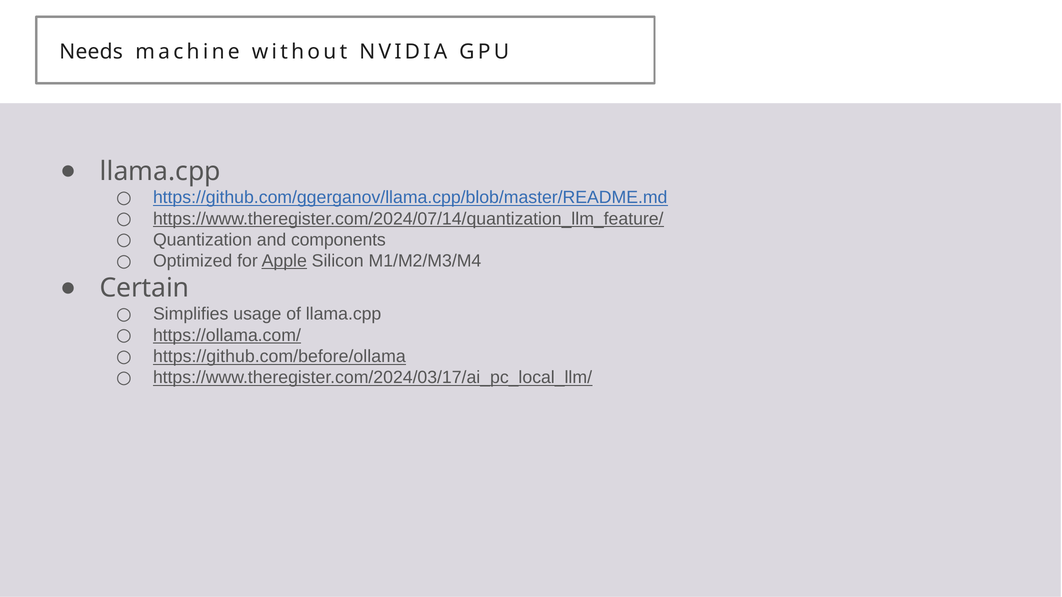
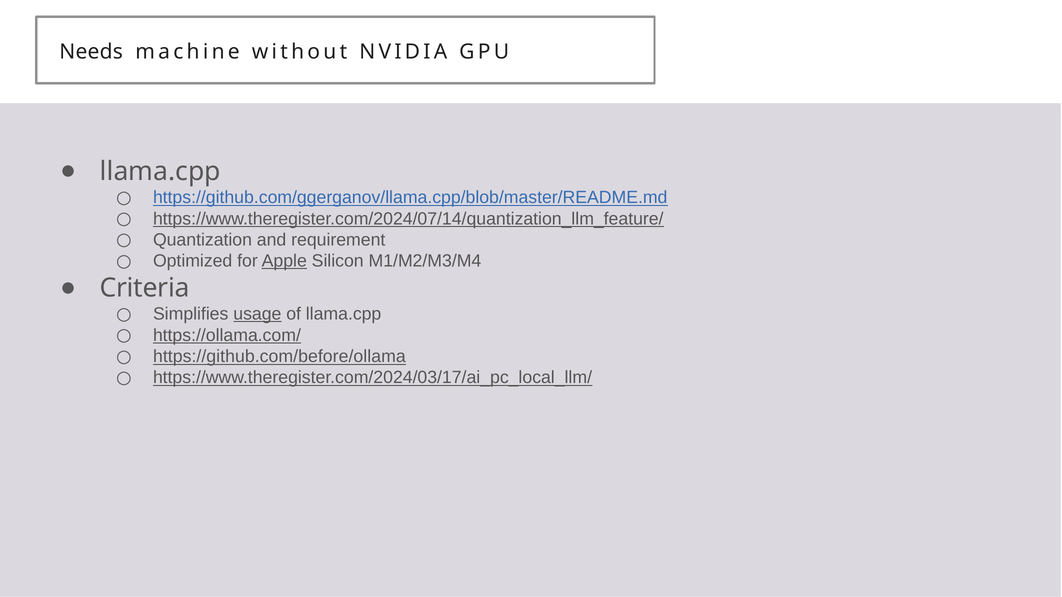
components: components -> requirement
Certain: Certain -> Criteria
usage underline: none -> present
